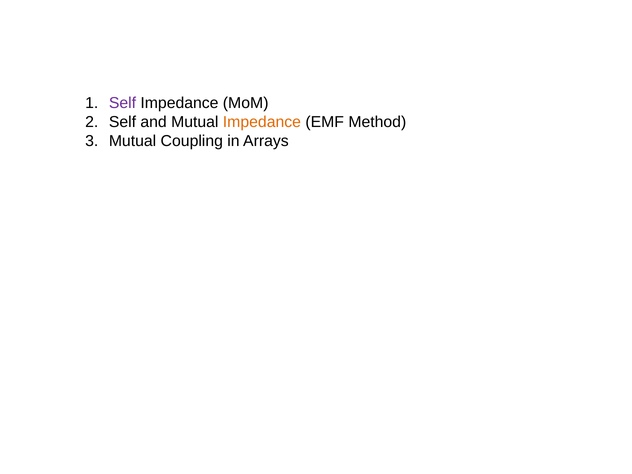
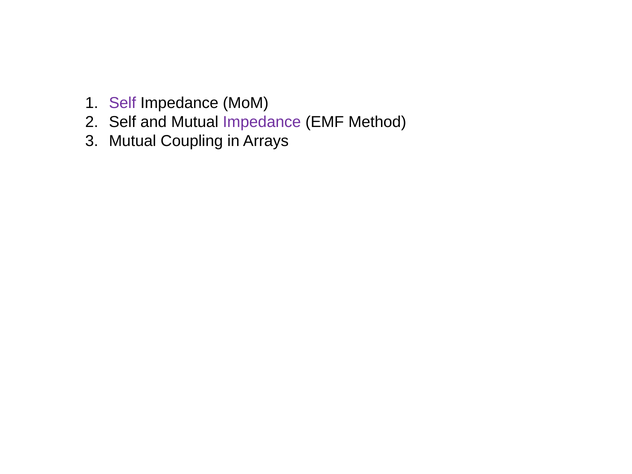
Impedance at (262, 122) colour: orange -> purple
